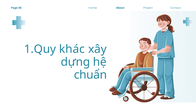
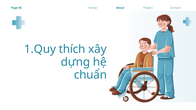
khác: khác -> thích
